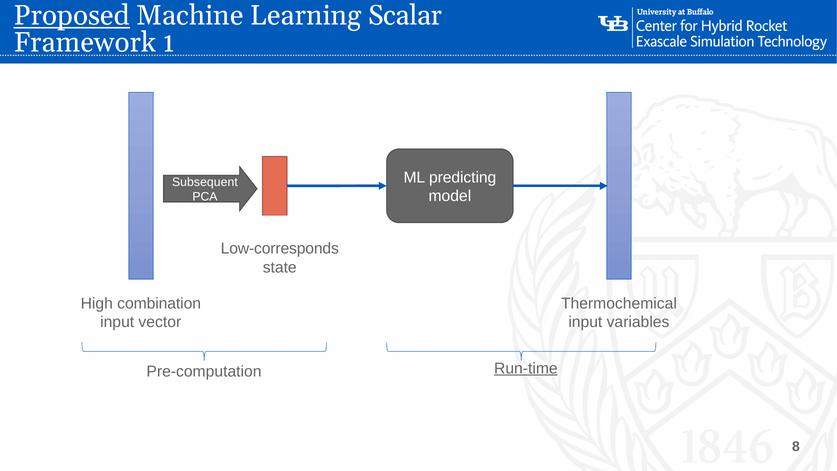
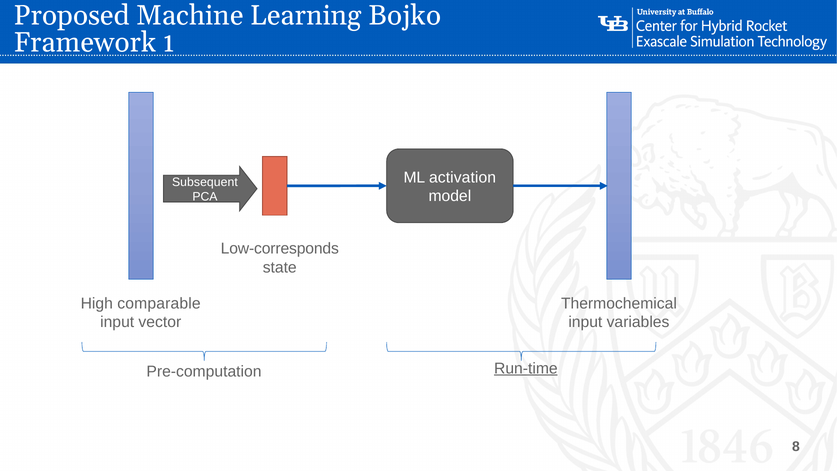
Proposed underline: present -> none
Scalar: Scalar -> Bojko
predicting: predicting -> activation
combination: combination -> comparable
